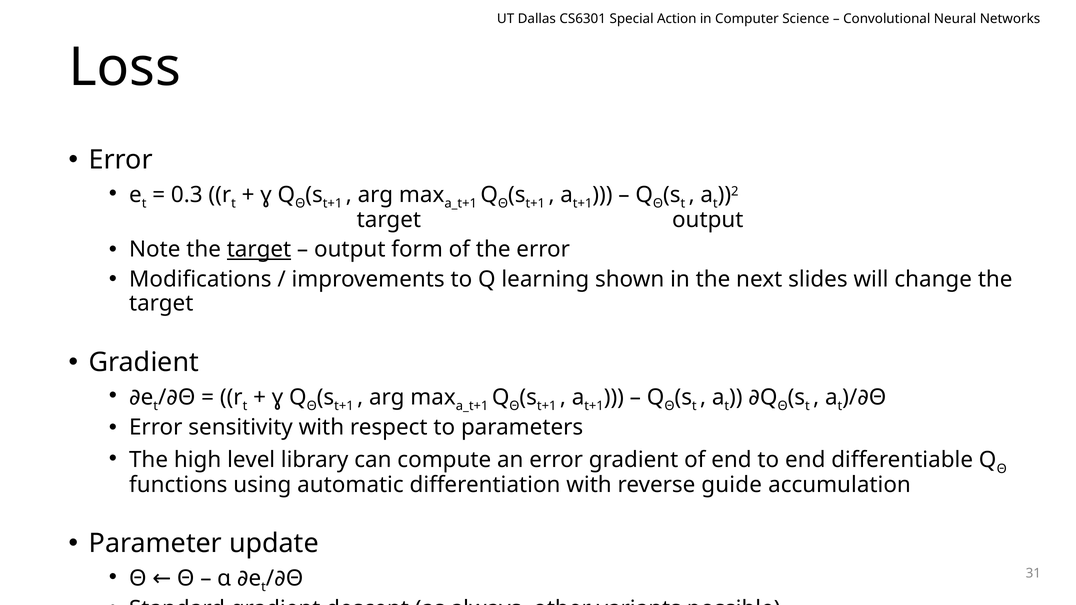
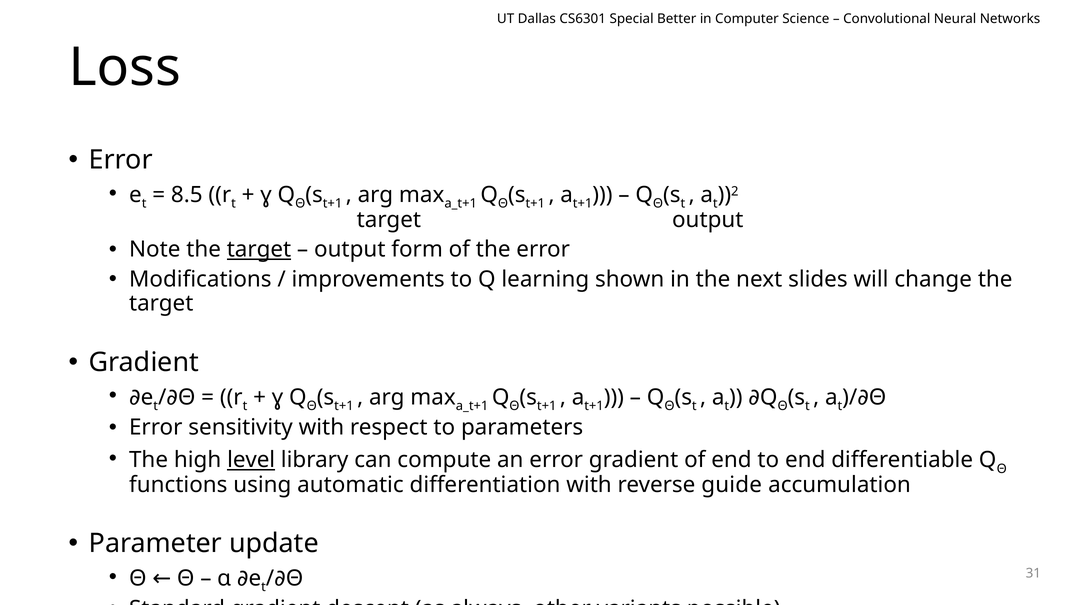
Action: Action -> Better
0.3: 0.3 -> 8.5
level underline: none -> present
